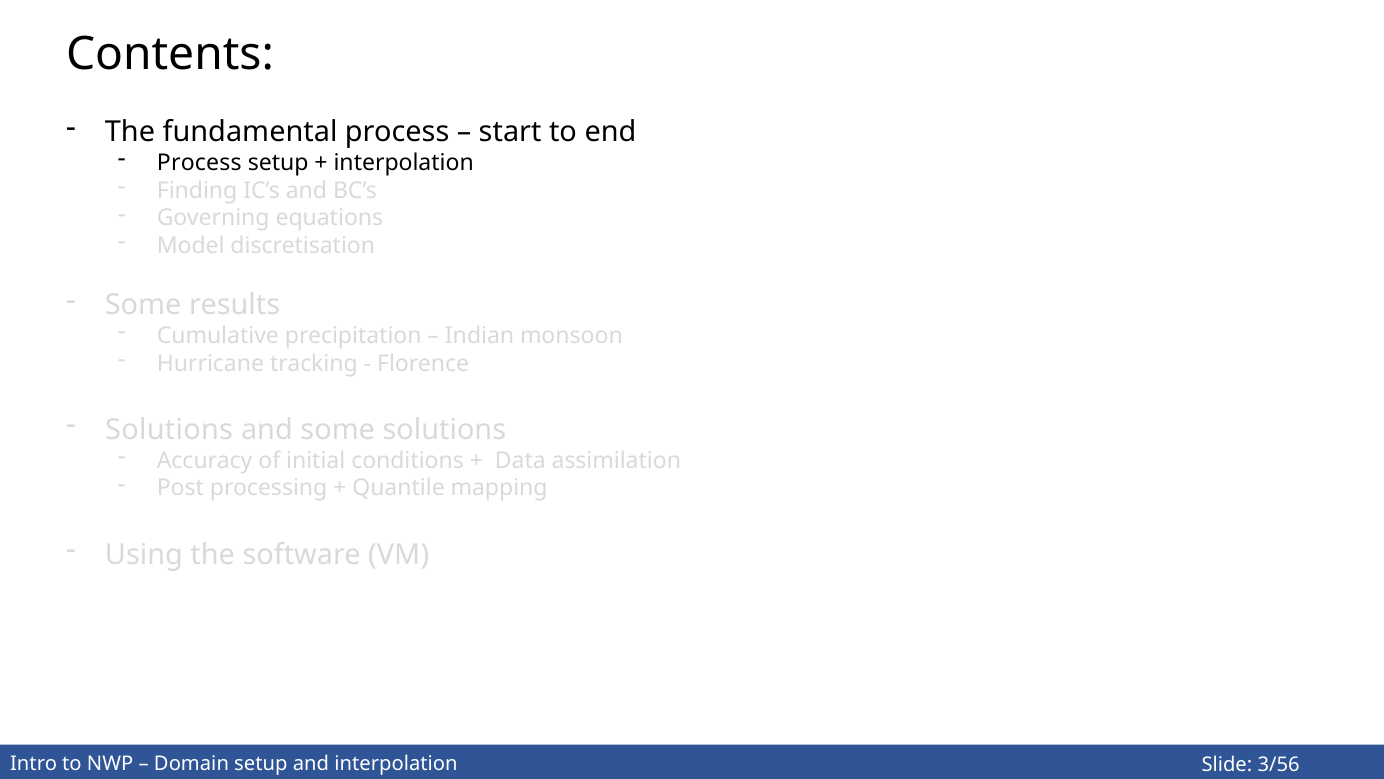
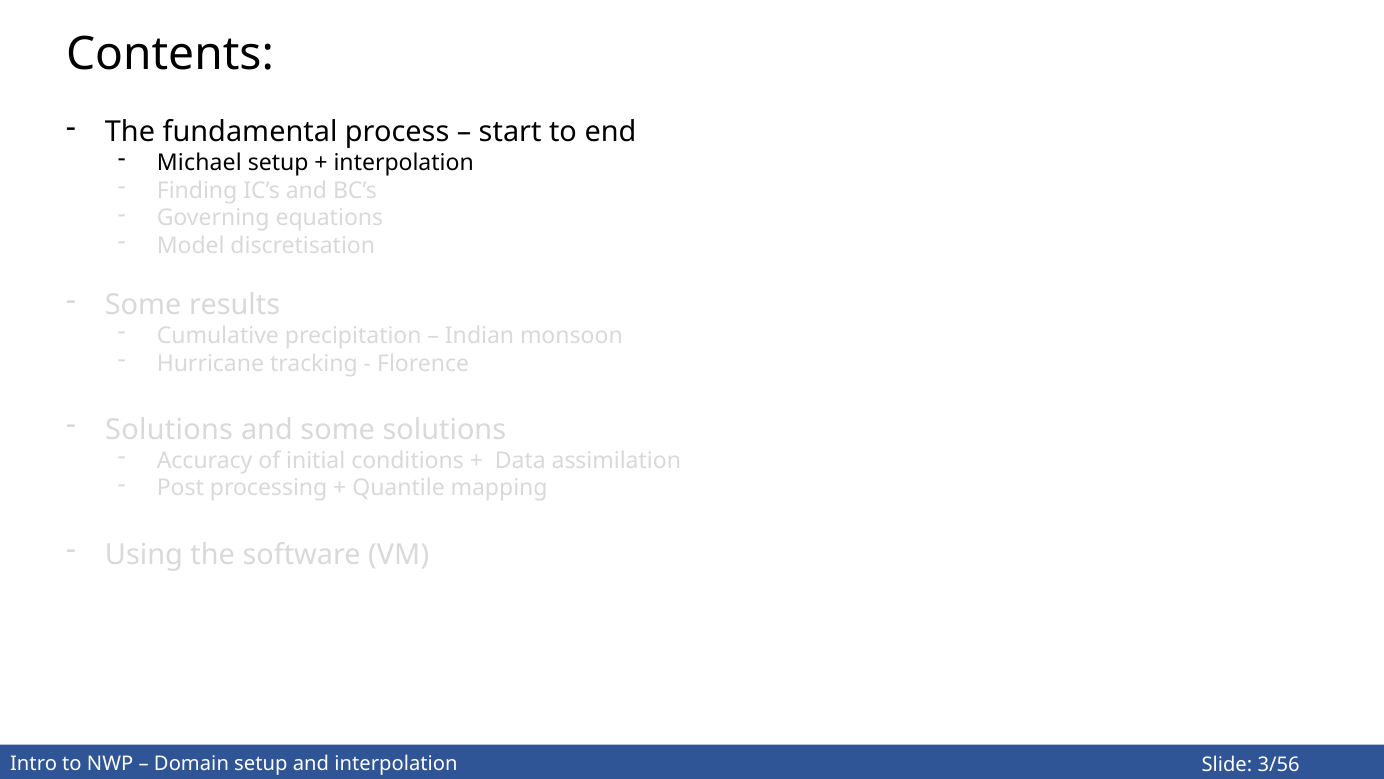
Process at (199, 163): Process -> Michael
